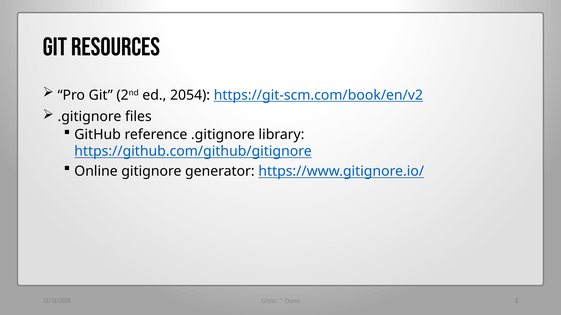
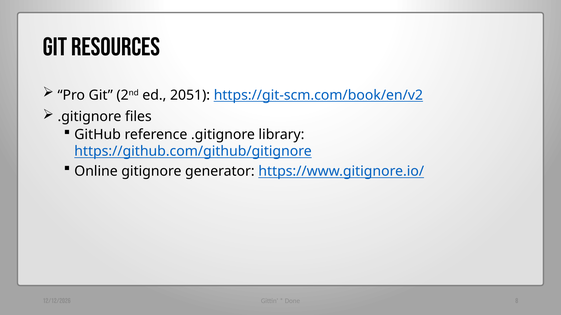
2054: 2054 -> 2051
